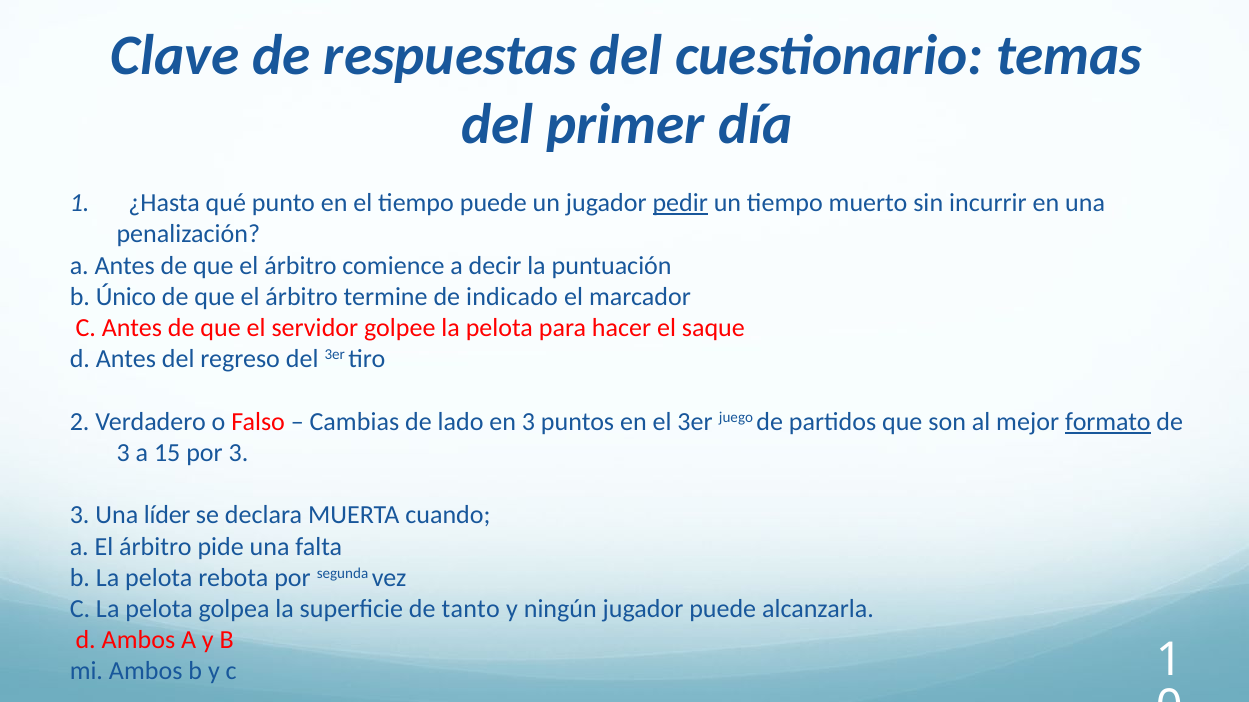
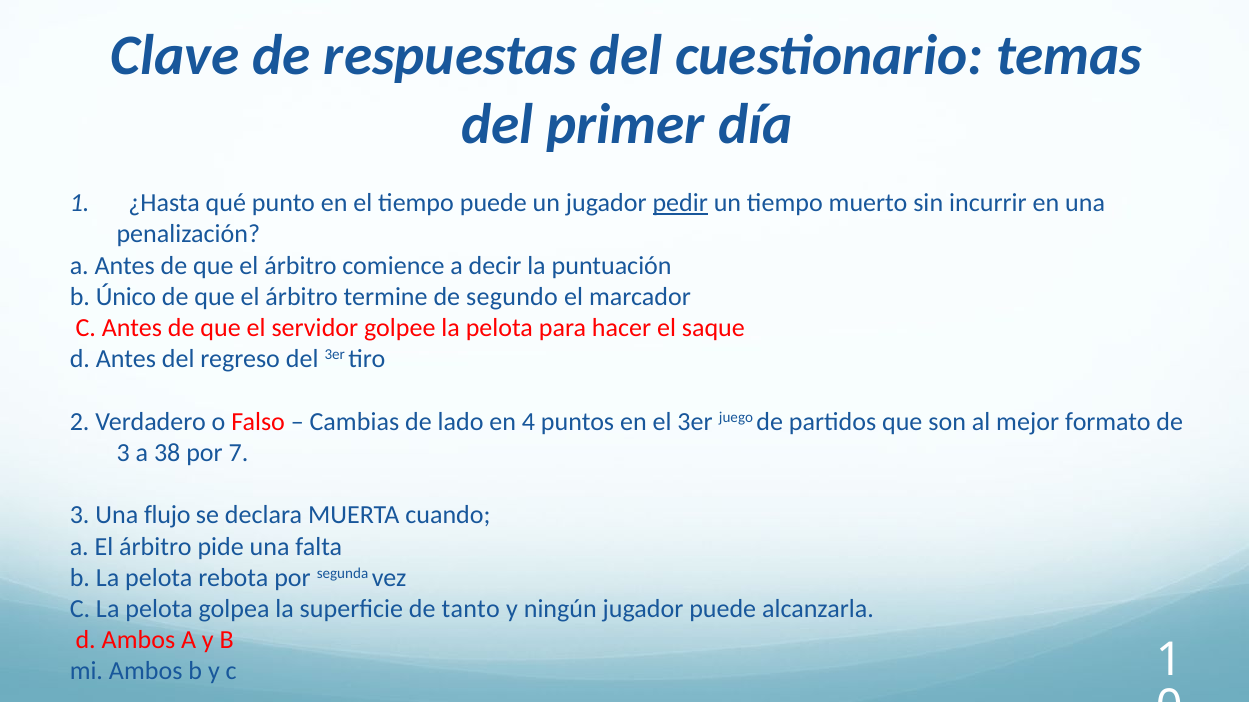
indicado: indicado -> segundo
en 3: 3 -> 4
formato underline: present -> none
15: 15 -> 38
por 3: 3 -> 7
líder: líder -> flujo
